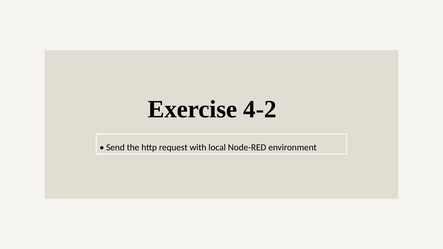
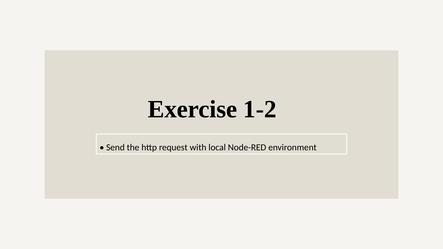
4-2: 4-2 -> 1-2
